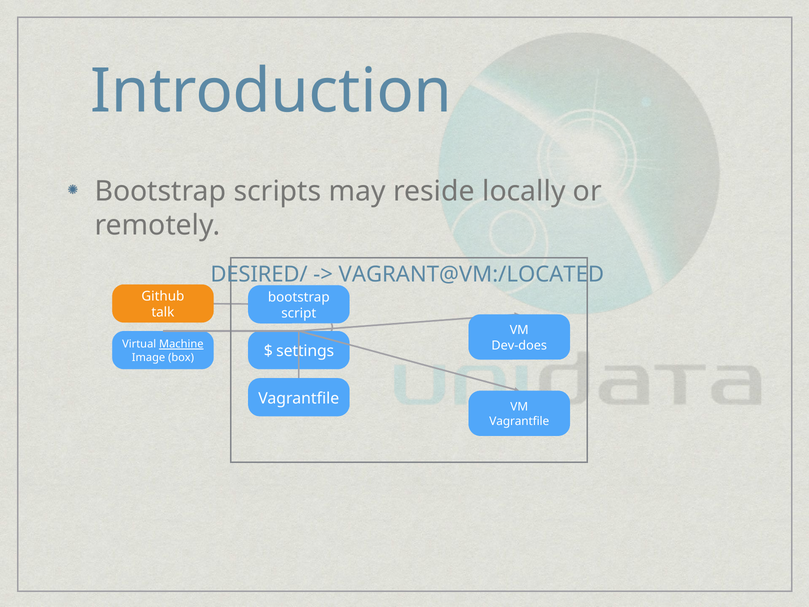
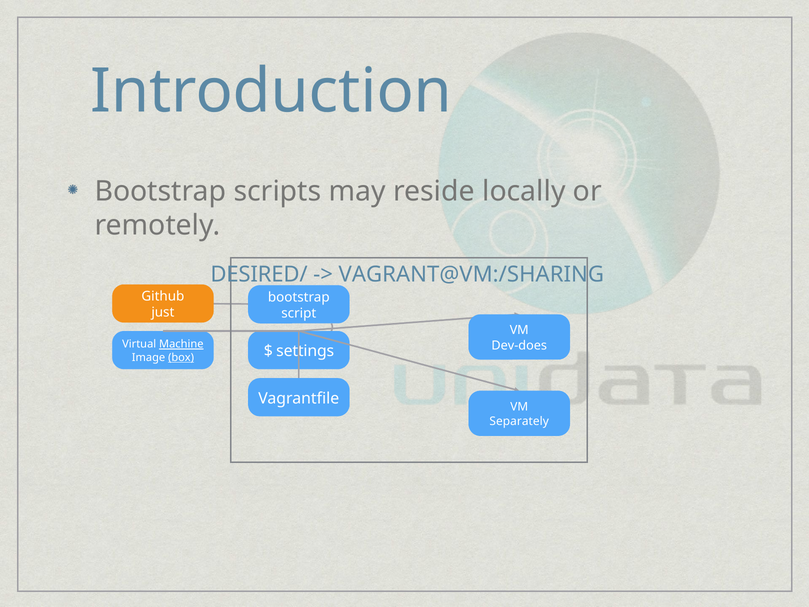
VAGRANT@VM:/LOCATED: VAGRANT@VM:/LOCATED -> VAGRANT@VM:/SHARING
talk: talk -> just
box underline: none -> present
Vagrantfile at (519, 421): Vagrantfile -> Separately
